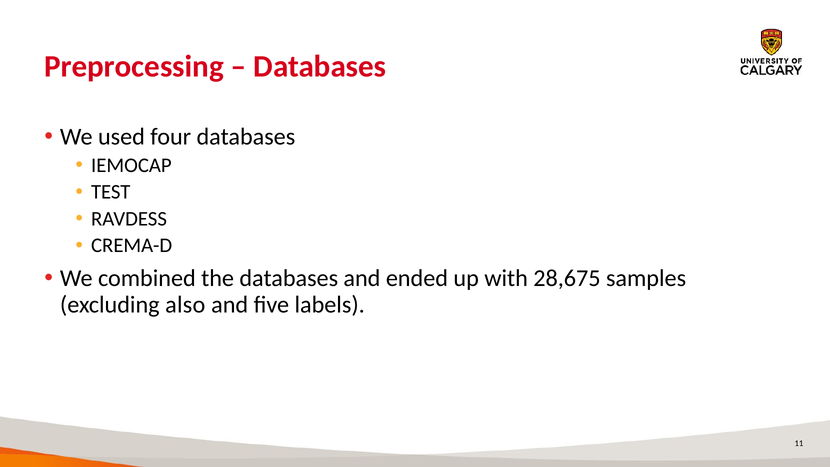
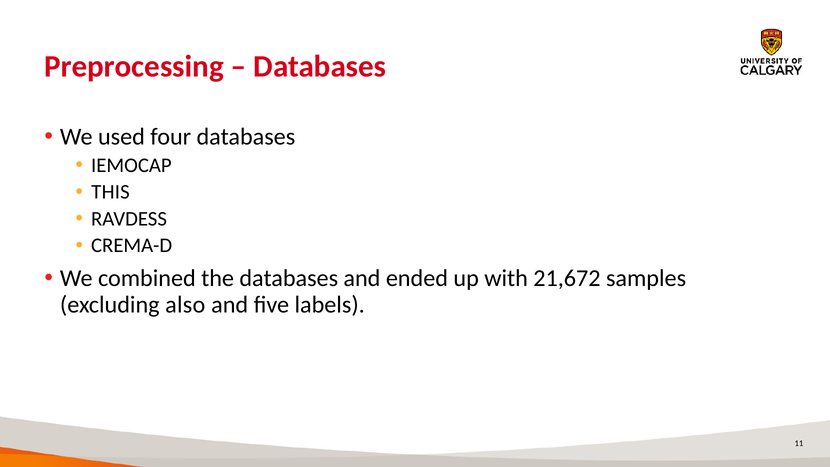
TEST: TEST -> THIS
28,675: 28,675 -> 21,672
